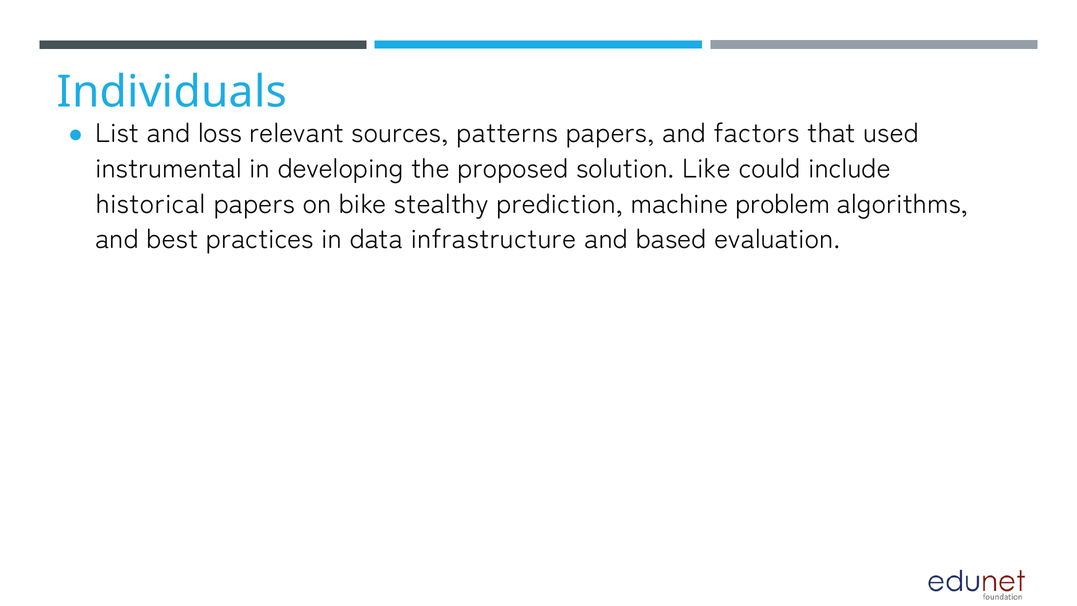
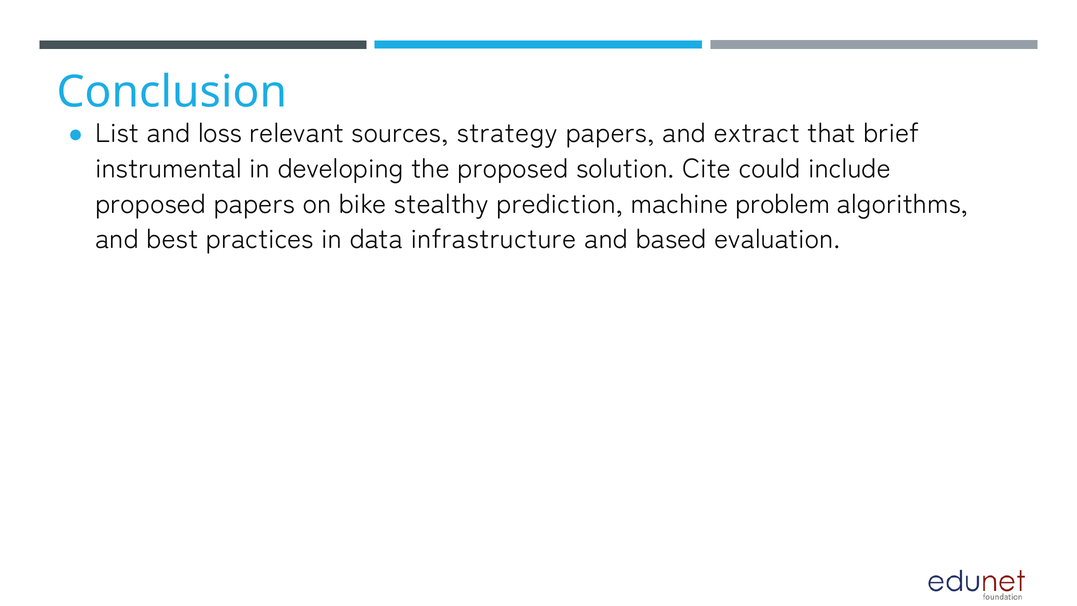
Individuals: Individuals -> Conclusion
patterns: patterns -> strategy
factors: factors -> extract
used: used -> brief
Like: Like -> Cite
historical at (151, 204): historical -> proposed
